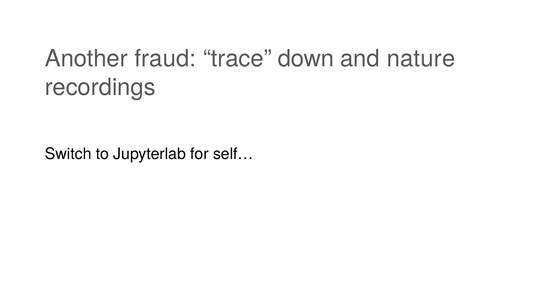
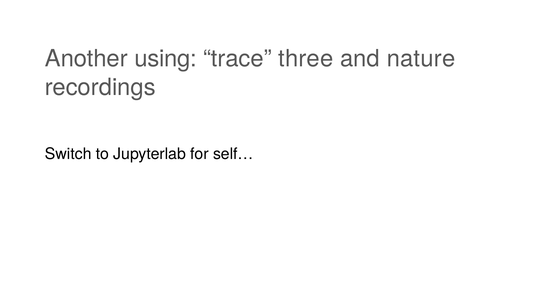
fraud: fraud -> using
down: down -> three
